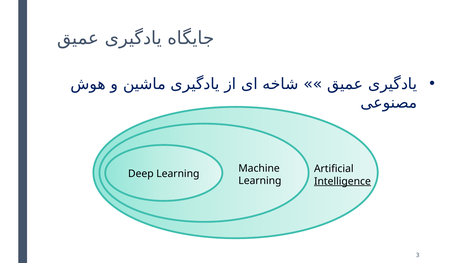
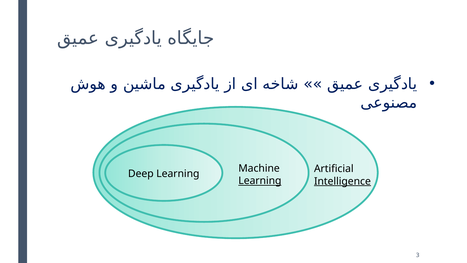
Learning at (260, 181) underline: none -> present
